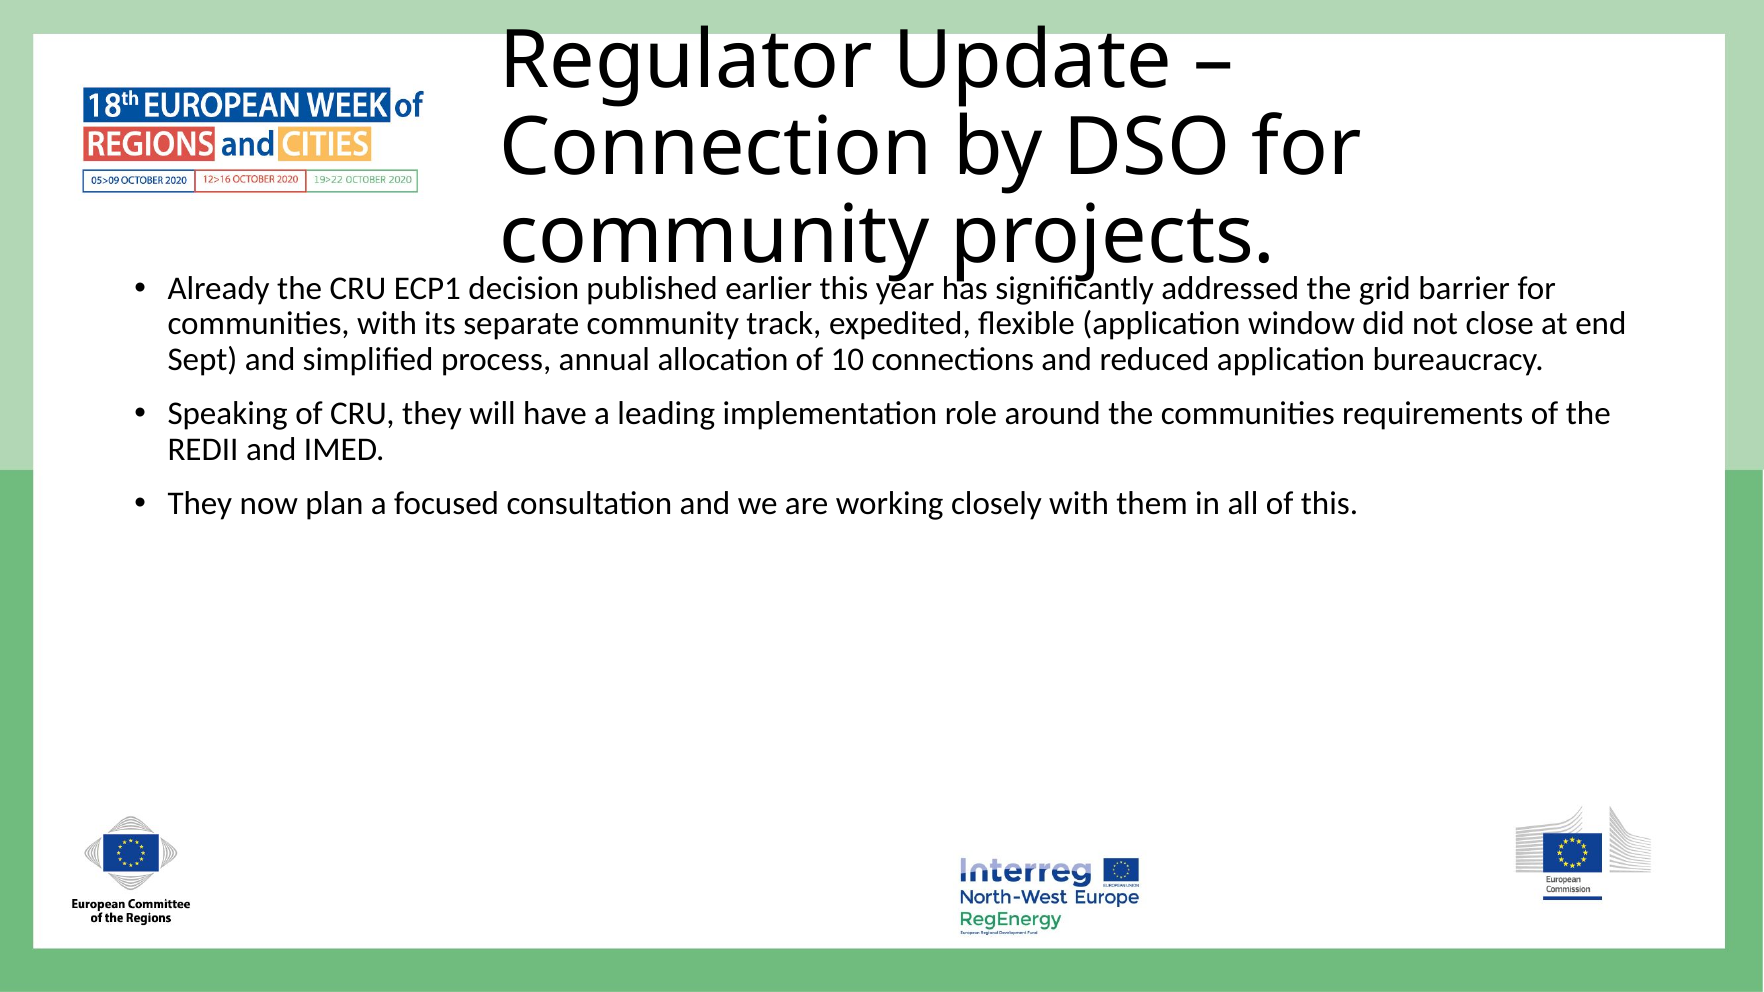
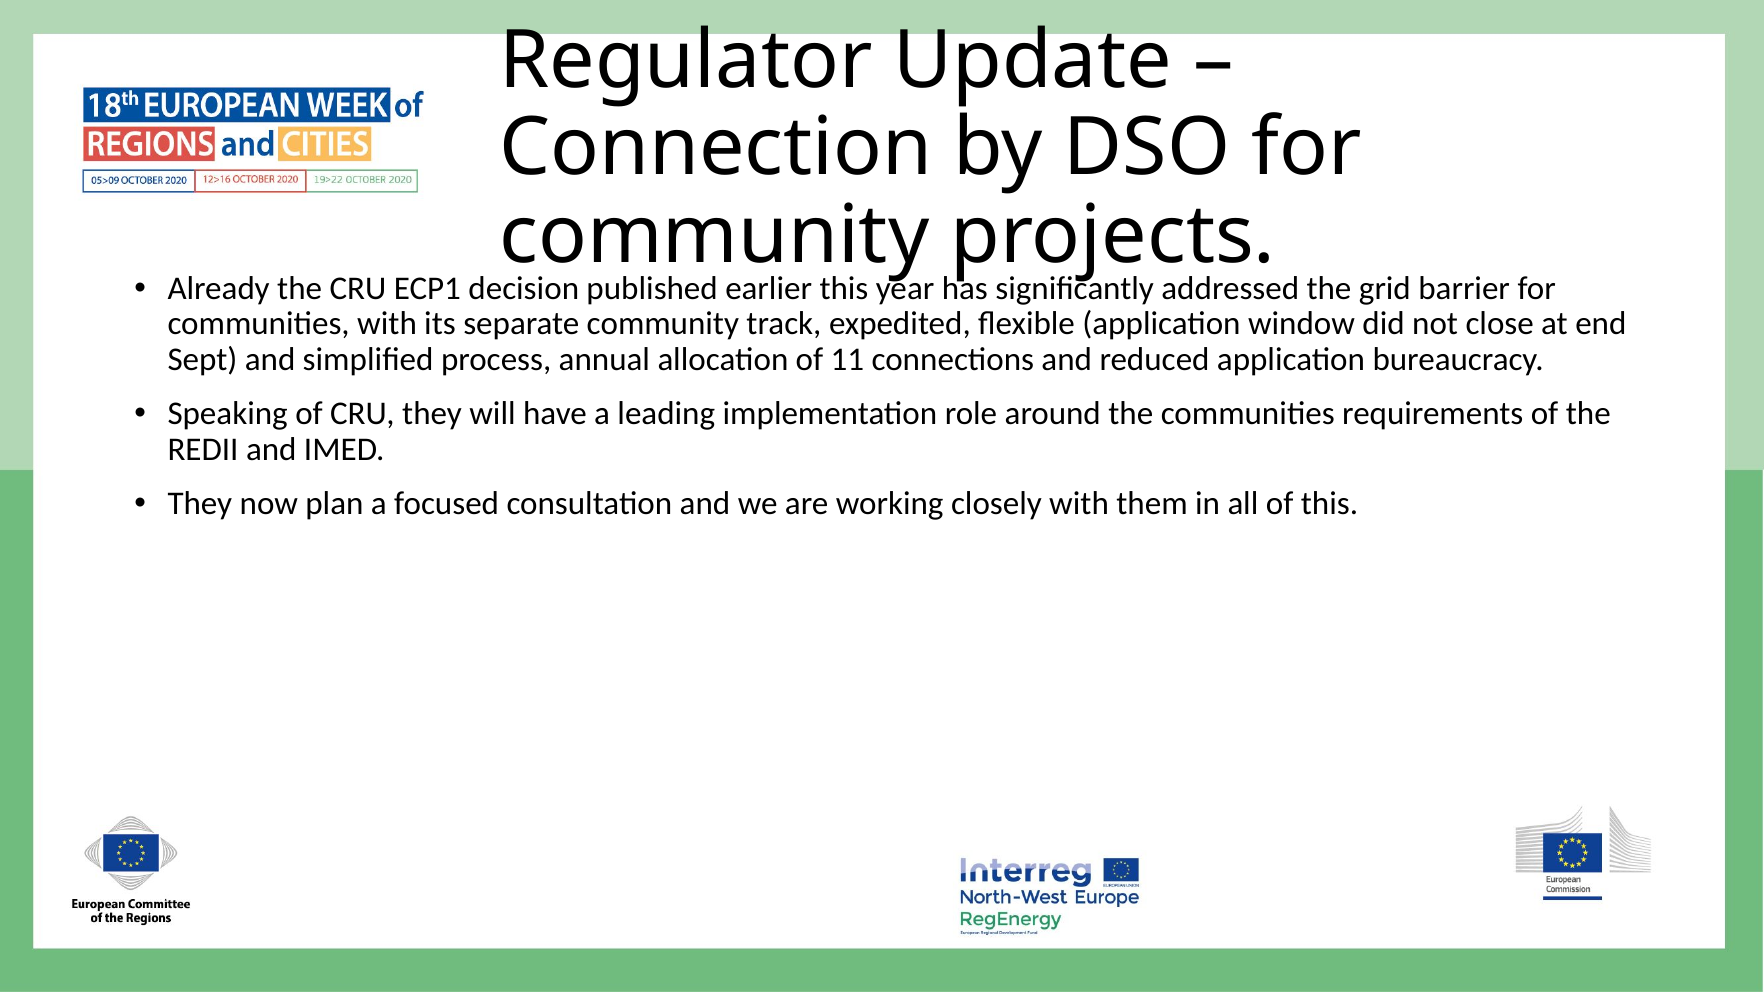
10: 10 -> 11
